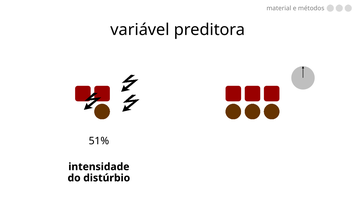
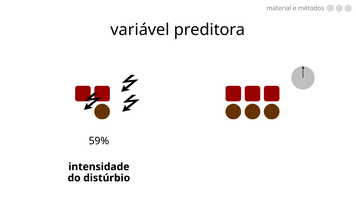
51%: 51% -> 59%
